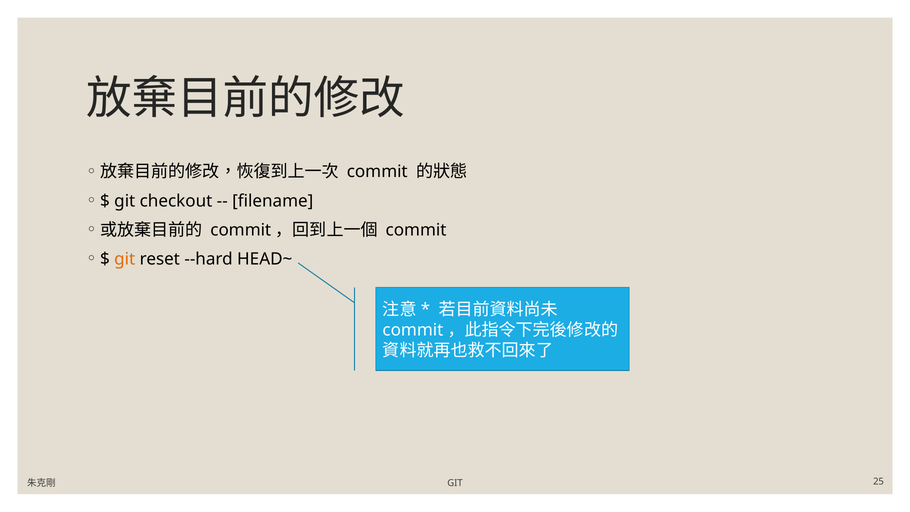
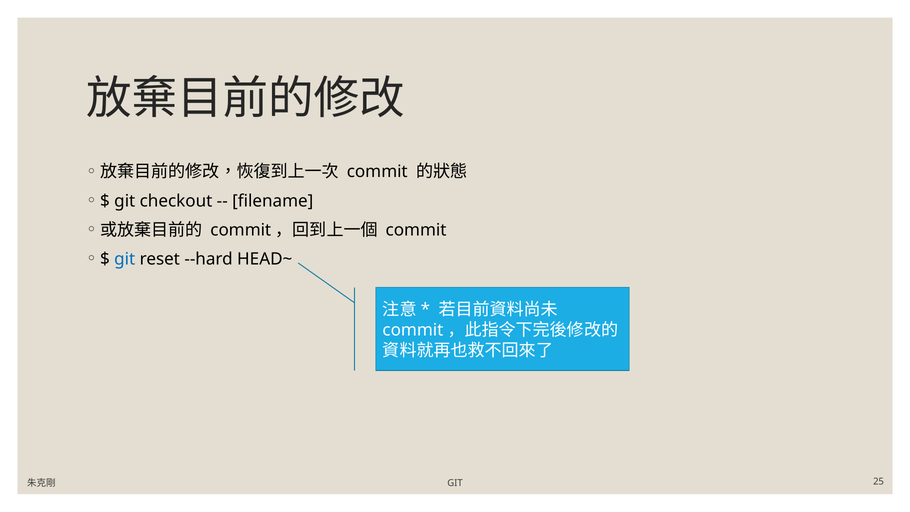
git at (125, 259) colour: orange -> blue
